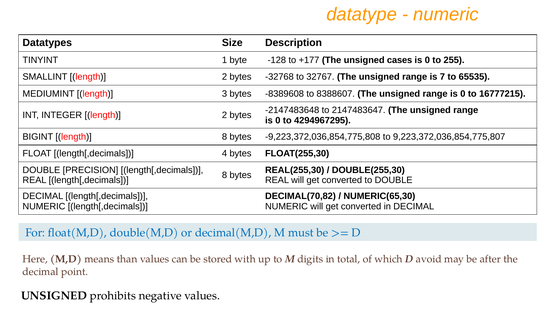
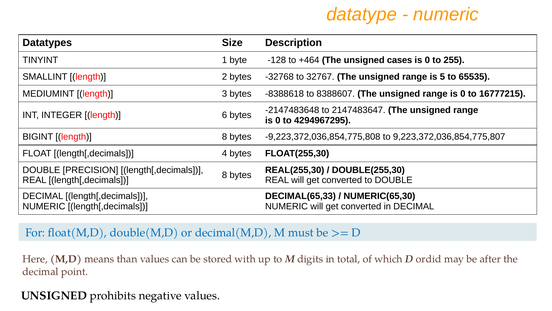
+177: +177 -> +464
7: 7 -> 5
-8389608: -8389608 -> -8388618
INTEGER length 2: 2 -> 6
DECIMAL(70,82: DECIMAL(70,82 -> DECIMAL(65,33
avoid: avoid -> ordid
